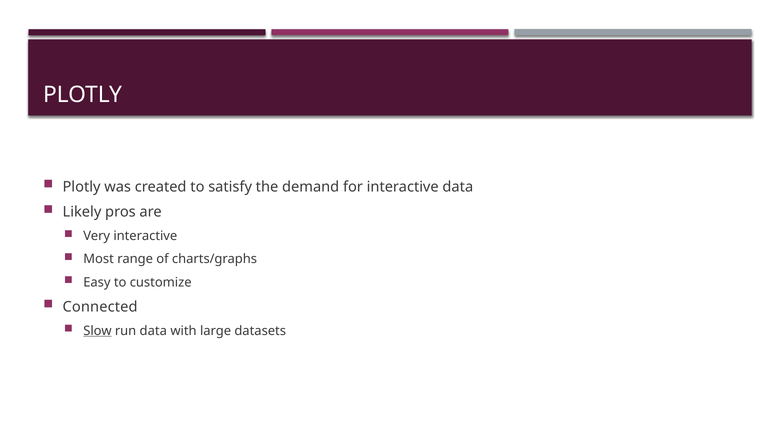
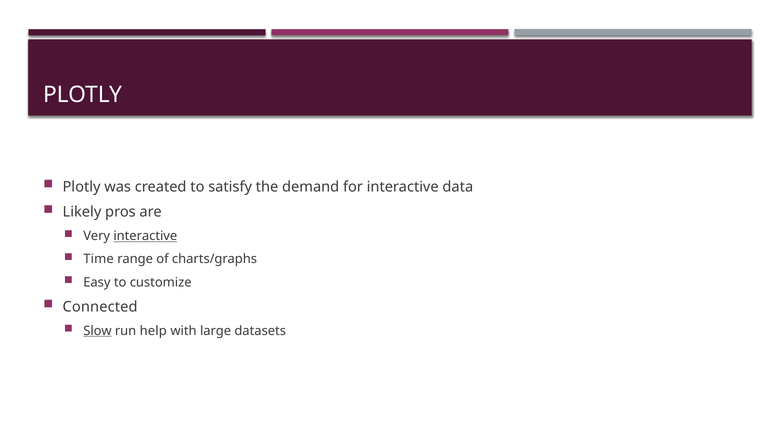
interactive at (145, 236) underline: none -> present
Most: Most -> Time
run data: data -> help
